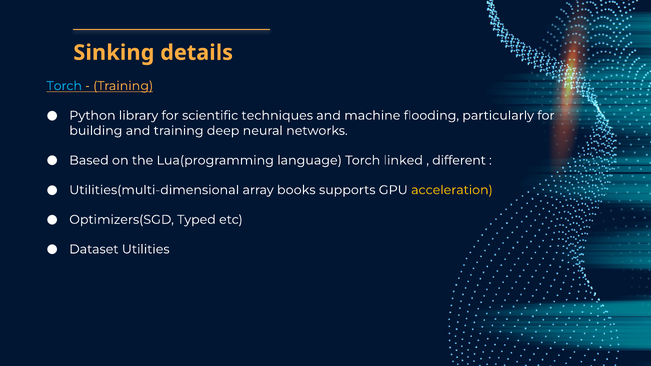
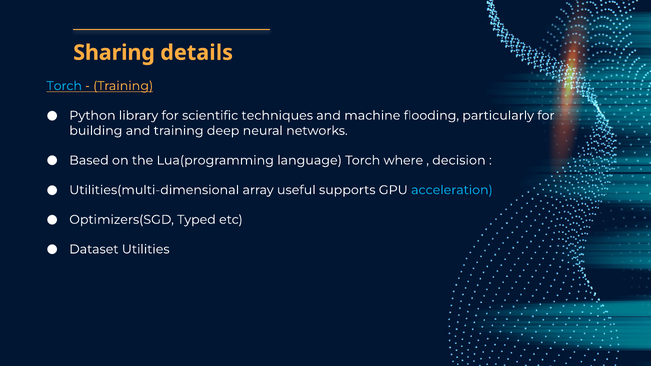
Sinking: Sinking -> Sharing
linked: linked -> where
different: different -> decision
books: books -> useful
acceleration colour: yellow -> light blue
